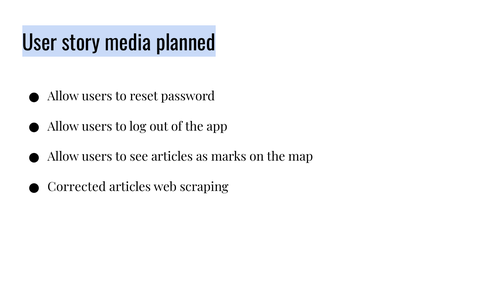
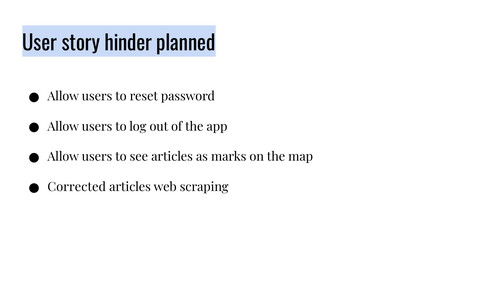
media: media -> hinder
